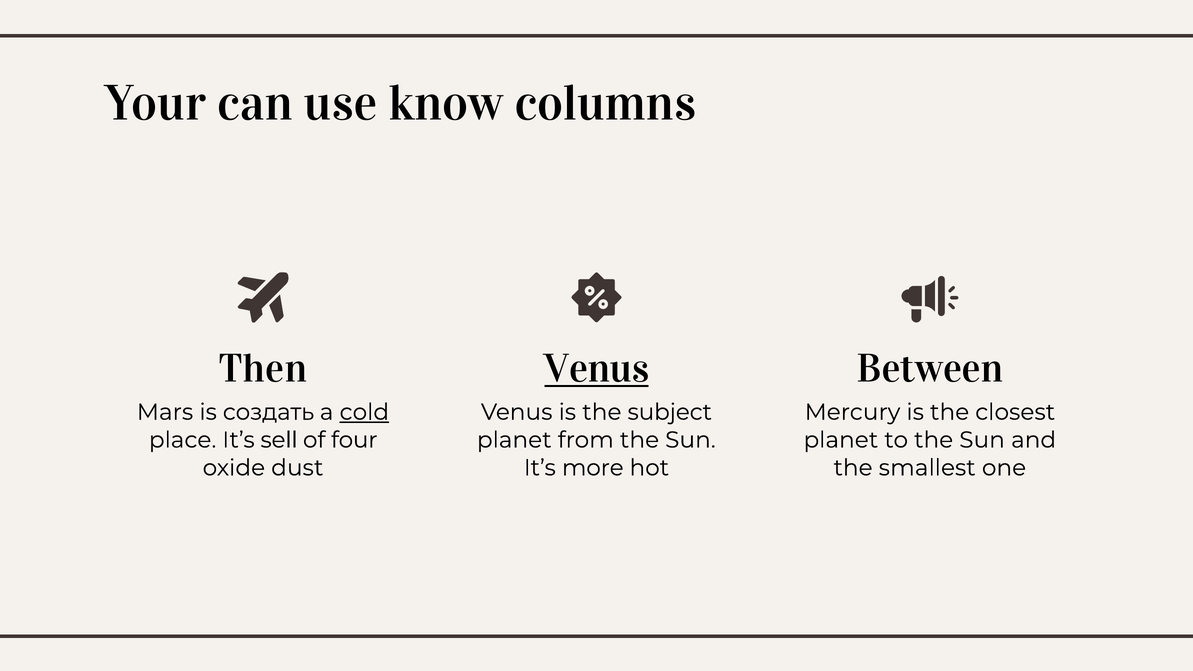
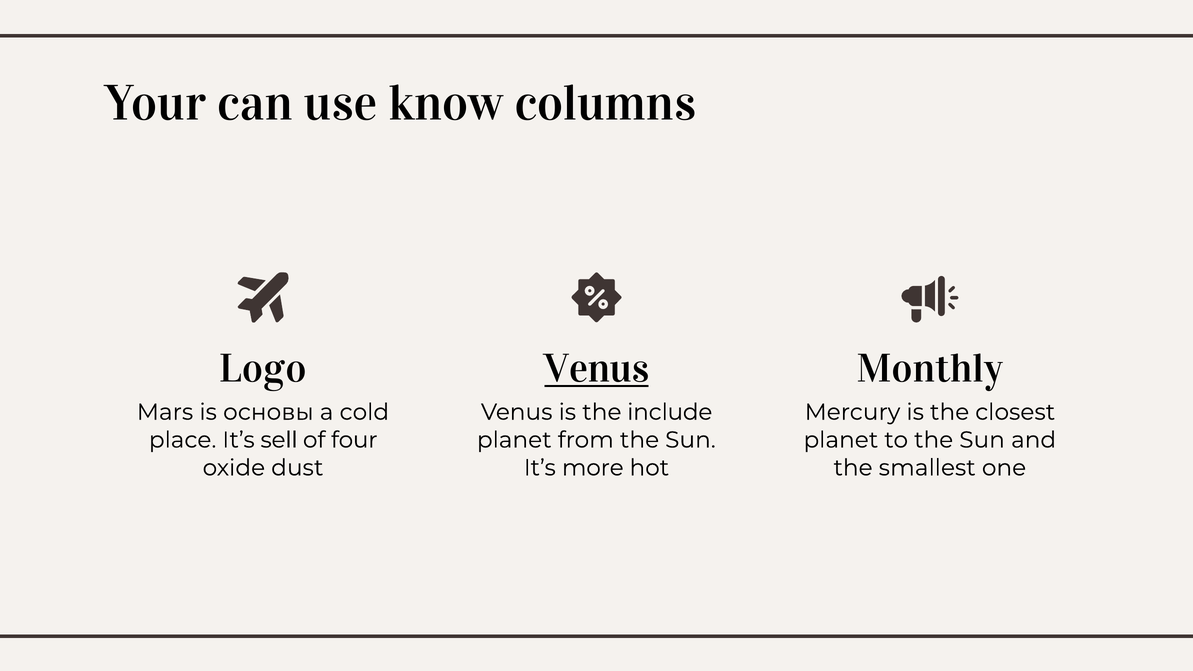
Then: Then -> Logo
Between: Between -> Monthly
создать: создать -> основы
cold underline: present -> none
subject: subject -> include
